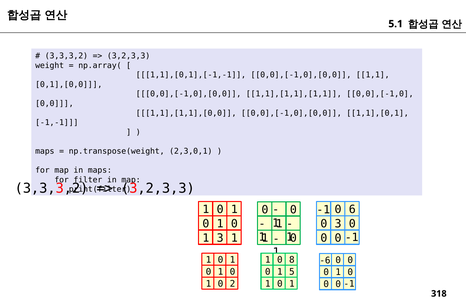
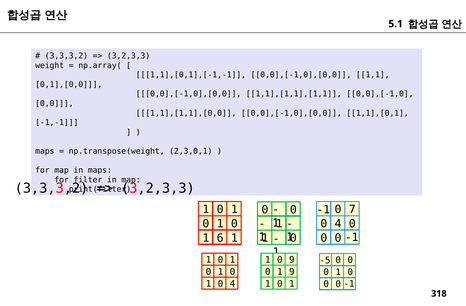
6: 6 -> 7
3 at (338, 224): 3 -> 4
1 3: 3 -> 6
0 8: 8 -> 9
-6: -6 -> -5
1 5: 5 -> 9
1 0 2: 2 -> 4
